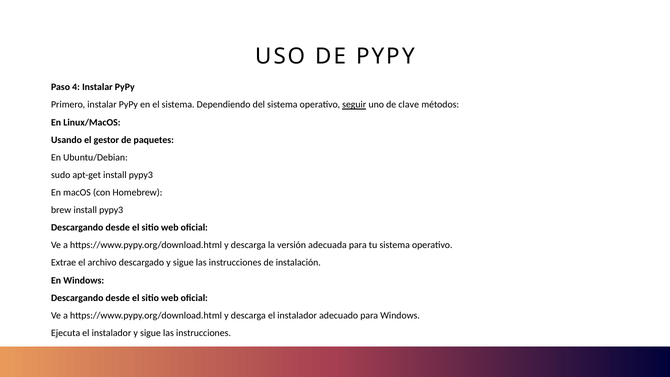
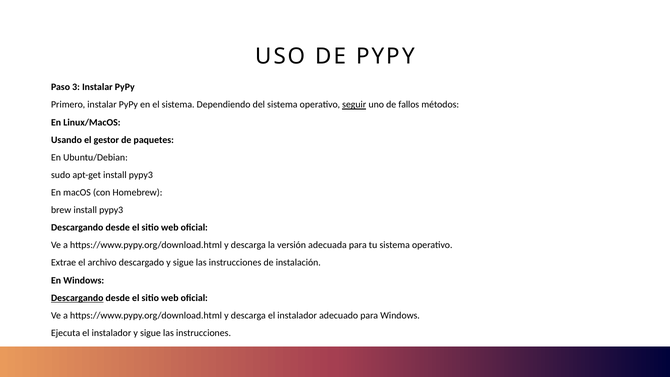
4: 4 -> 3
clave: clave -> fallos
Descargando at (77, 298) underline: none -> present
